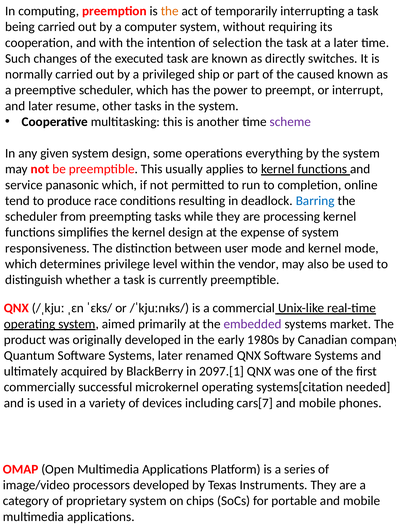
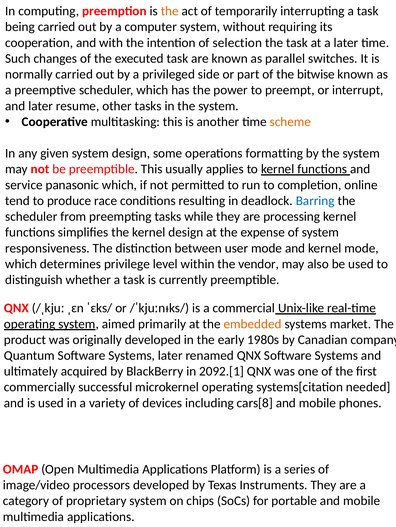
directly: directly -> parallel
ship: ship -> side
caused: caused -> bitwise
scheme colour: purple -> orange
everything: everything -> formatting
embedded colour: purple -> orange
2097.[1: 2097.[1 -> 2092.[1
cars[7: cars[7 -> cars[8
